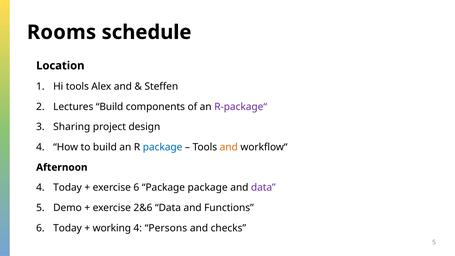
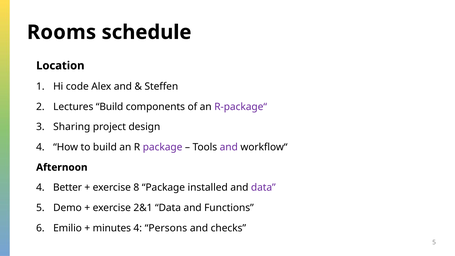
Hi tools: tools -> code
package at (163, 147) colour: blue -> purple
and at (229, 147) colour: orange -> purple
4 Today: Today -> Better
exercise 6: 6 -> 8
Package package: package -> installed
2&6: 2&6 -> 2&1
Today at (67, 228): Today -> Emilio
working: working -> minutes
